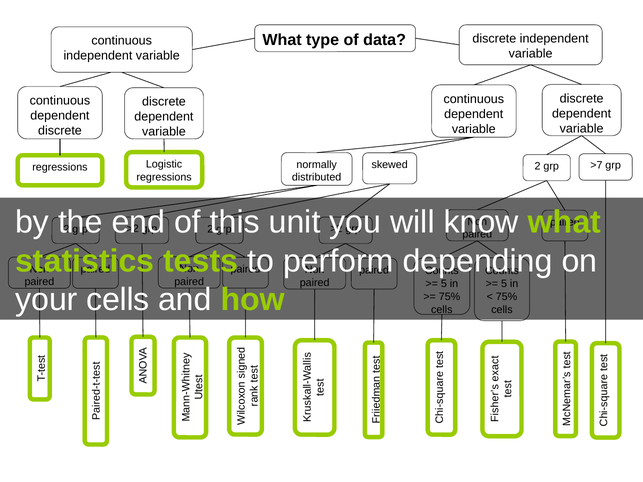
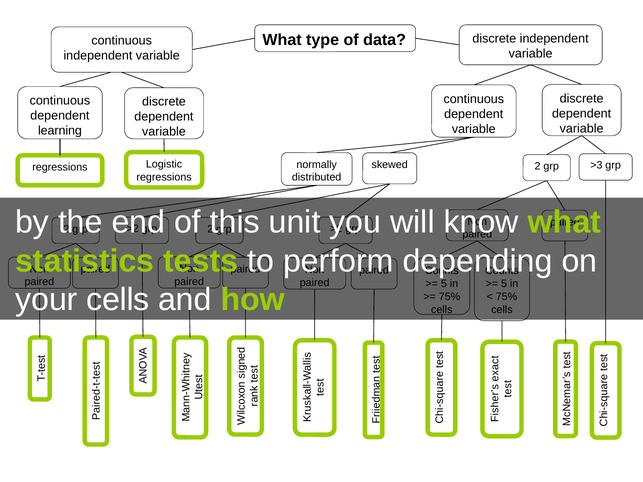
discrete at (60, 131): discrete -> learning
>7: >7 -> >3
